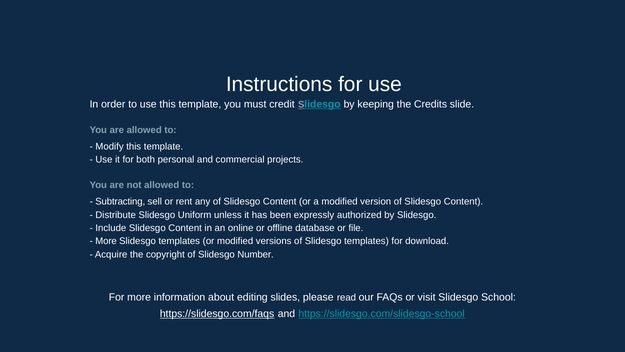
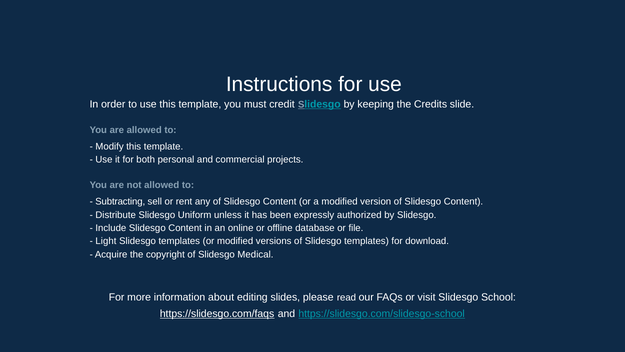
More at (106, 241): More -> Light
Number: Number -> Medical
